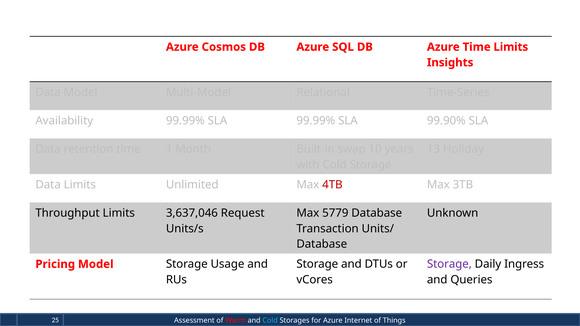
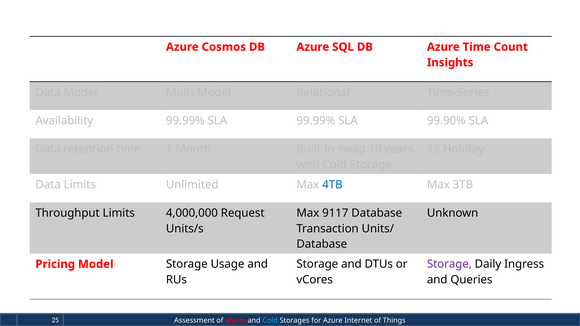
Time Limits: Limits -> Count
4TB colour: red -> blue
3,637,046: 3,637,046 -> 4,000,000
5779: 5779 -> 9117
